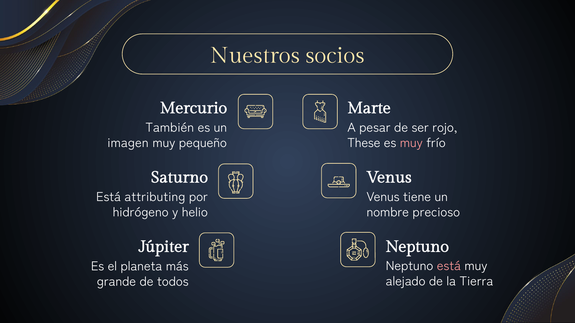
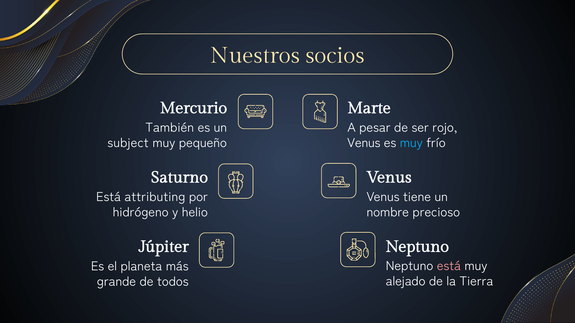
imagen: imagen -> subject
These at (364, 143): These -> Venus
muy at (411, 143) colour: pink -> light blue
